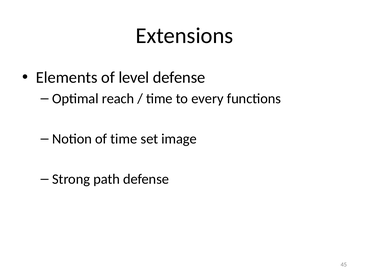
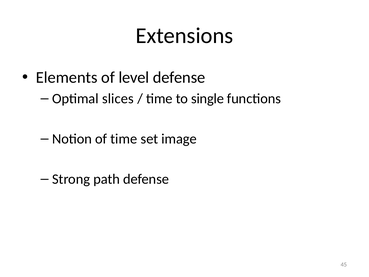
reach: reach -> slices
every: every -> single
